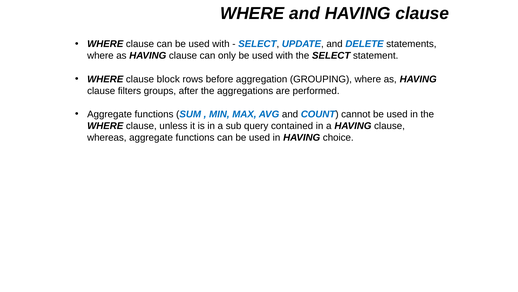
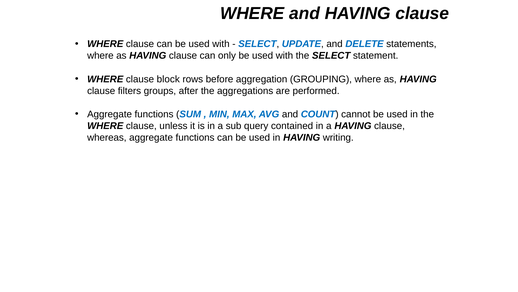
choice: choice -> writing
